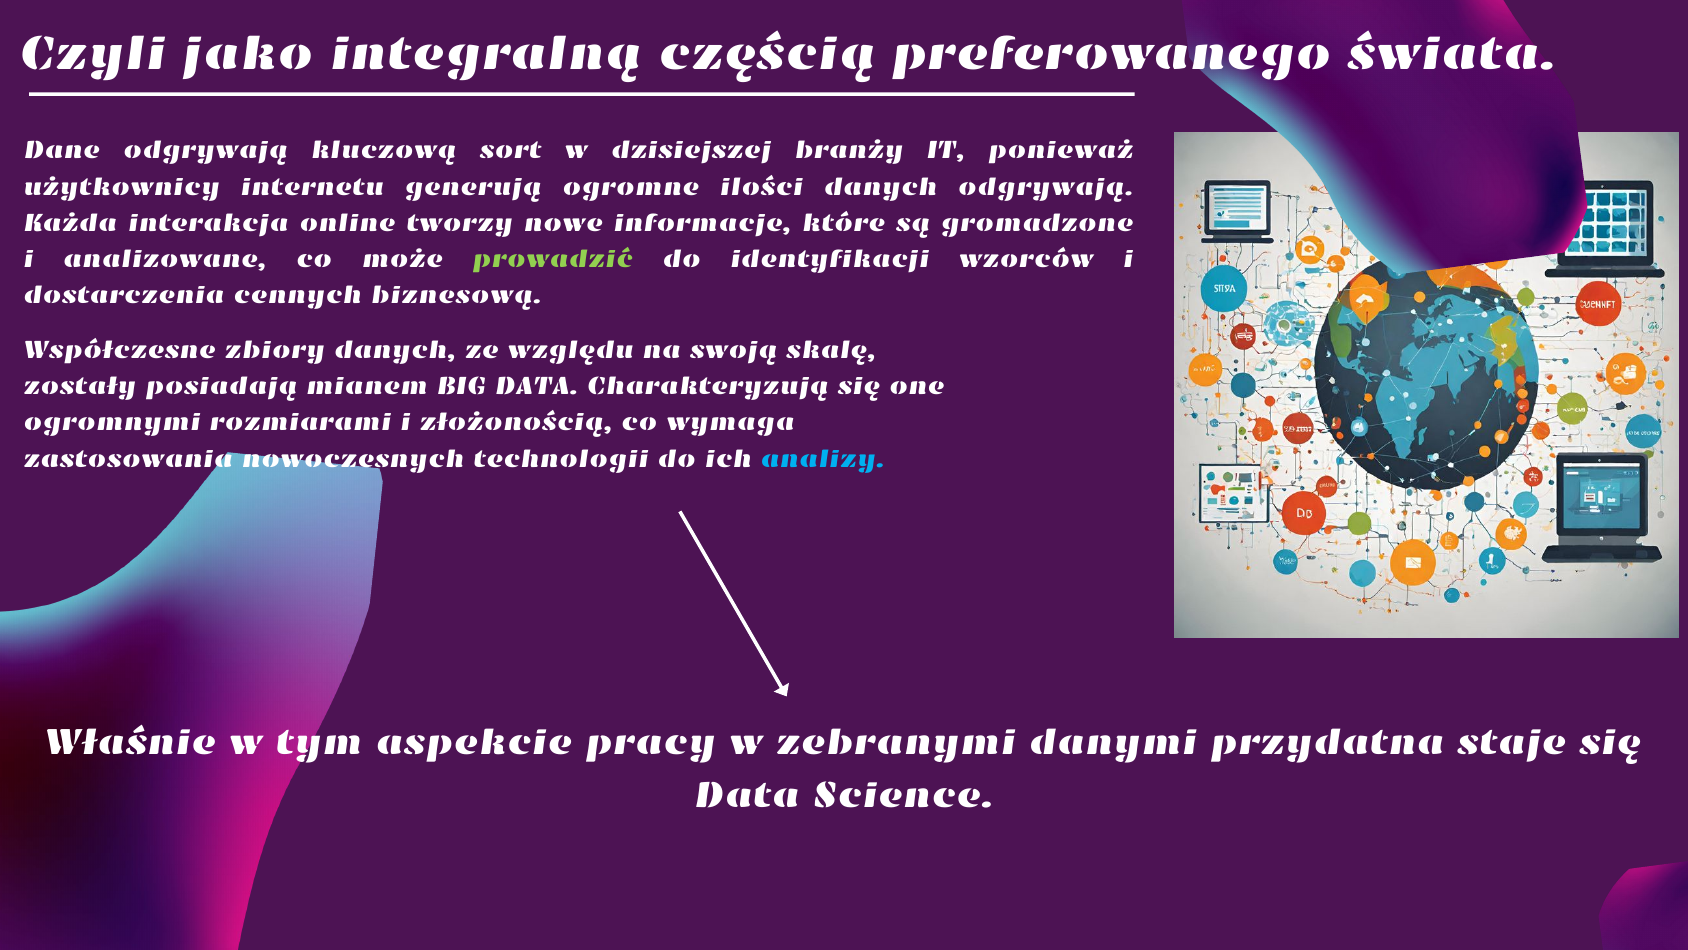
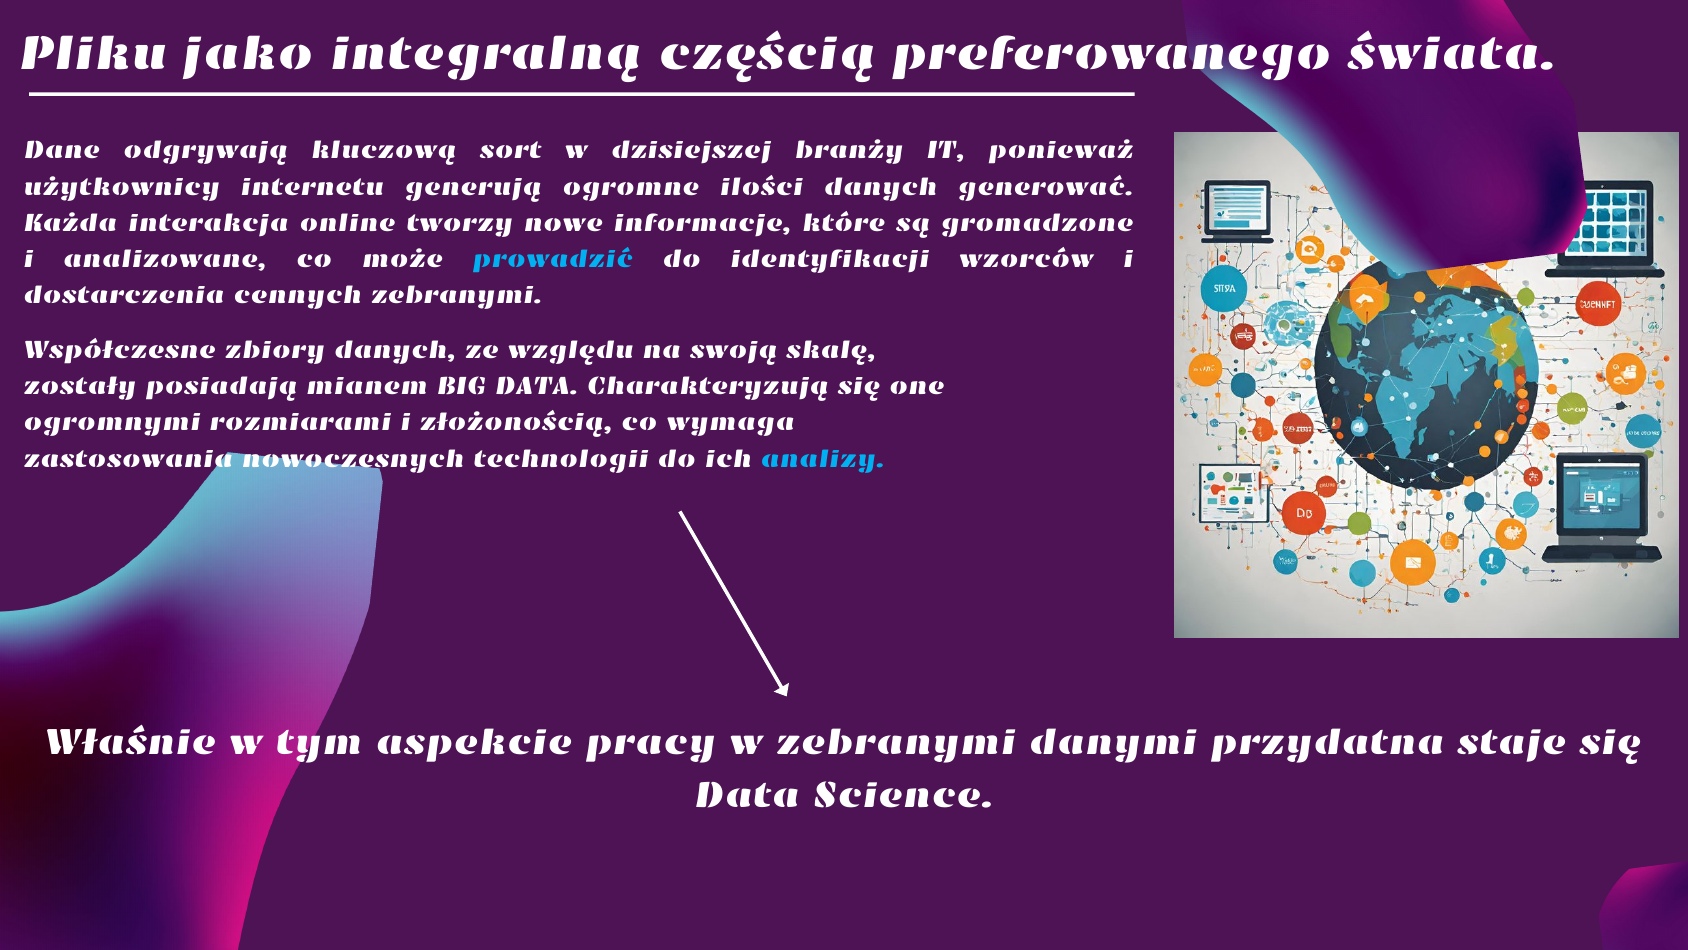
Czyli: Czyli -> Pliku
danych odgrywają: odgrywają -> generować
prowadzić colour: light green -> light blue
cennych biznesową: biznesową -> zebranymi
